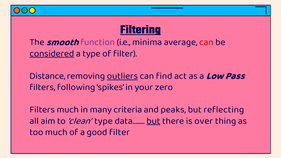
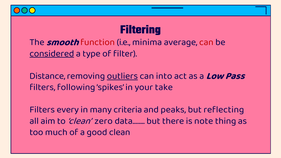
Filtering underline: present -> none
function colour: purple -> red
find: find -> into
zero: zero -> take
Filters much: much -> every
clean type: type -> zero
but at (153, 121) underline: present -> none
over: over -> note
good filter: filter -> clean
